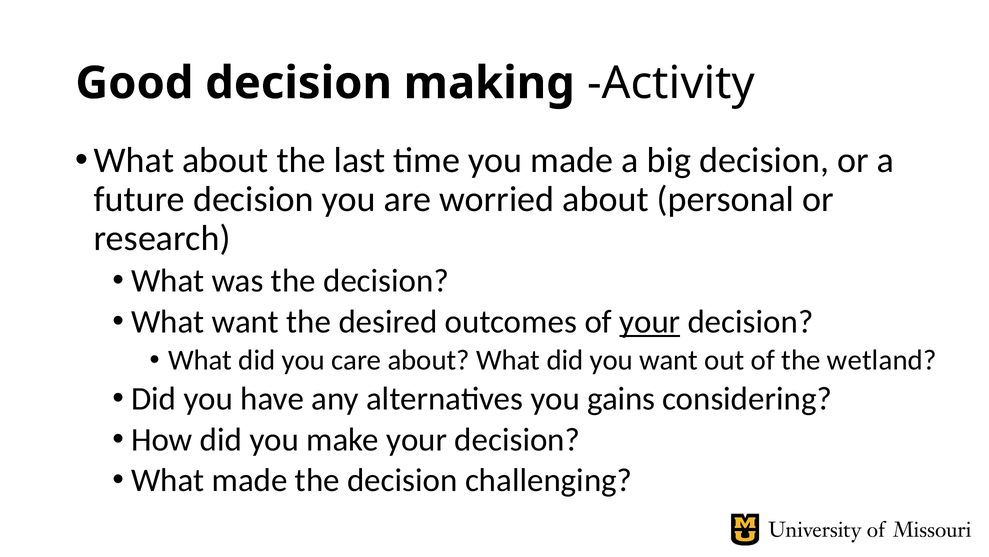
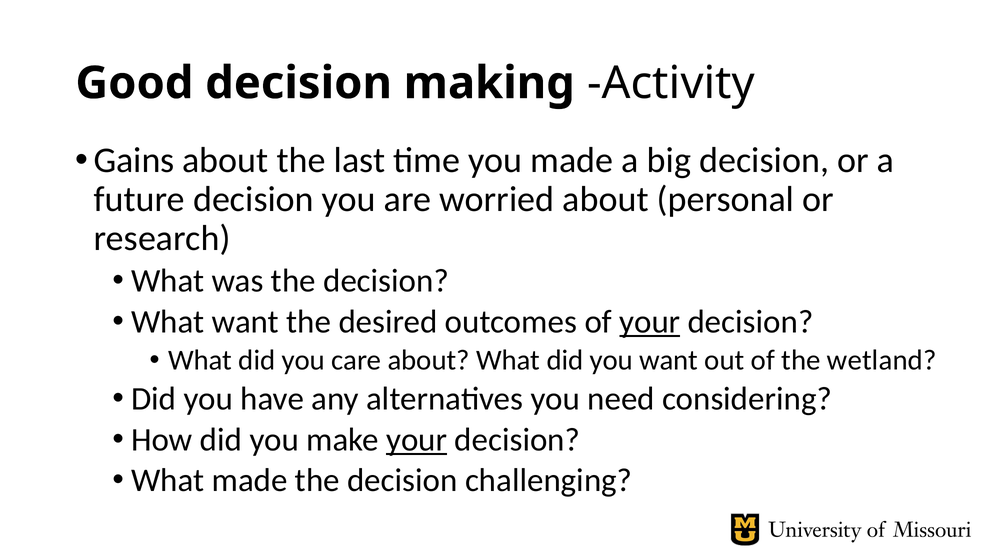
What at (134, 160): What -> Gains
gains: gains -> need
your at (417, 439) underline: none -> present
